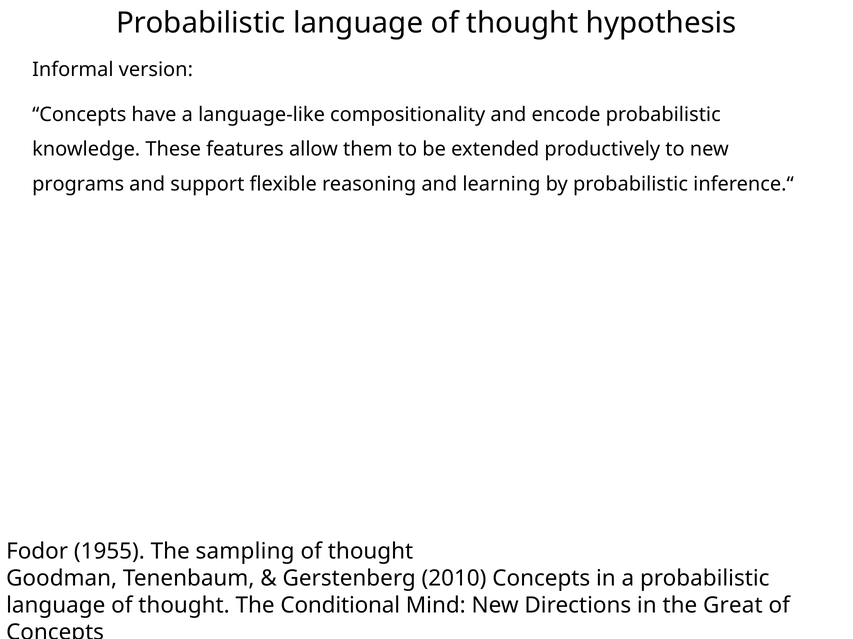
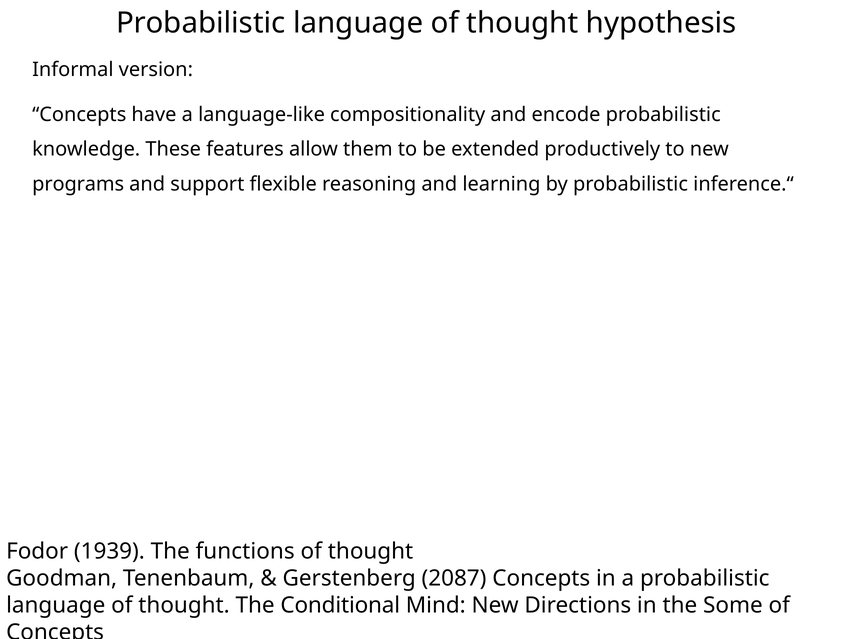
1955: 1955 -> 1939
sampling: sampling -> functions
2010: 2010 -> 2087
Great: Great -> Some
